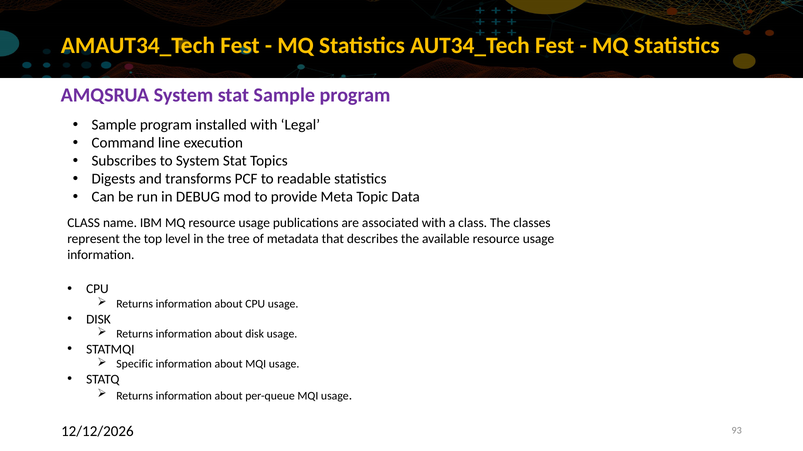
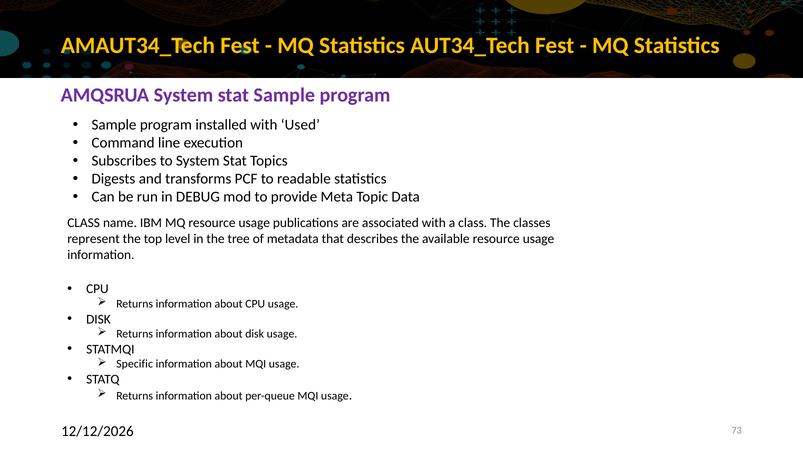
Legal: Legal -> Used
93: 93 -> 73
